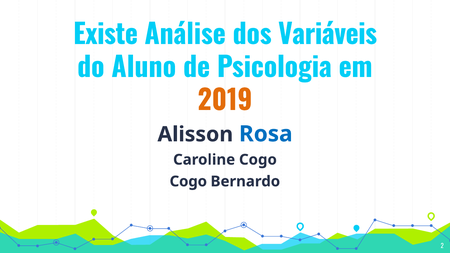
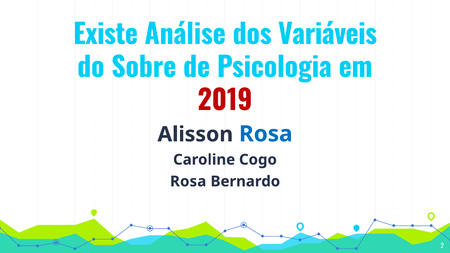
Aluno: Aluno -> Sobre
2019 colour: orange -> red
Cogo at (188, 182): Cogo -> Rosa
